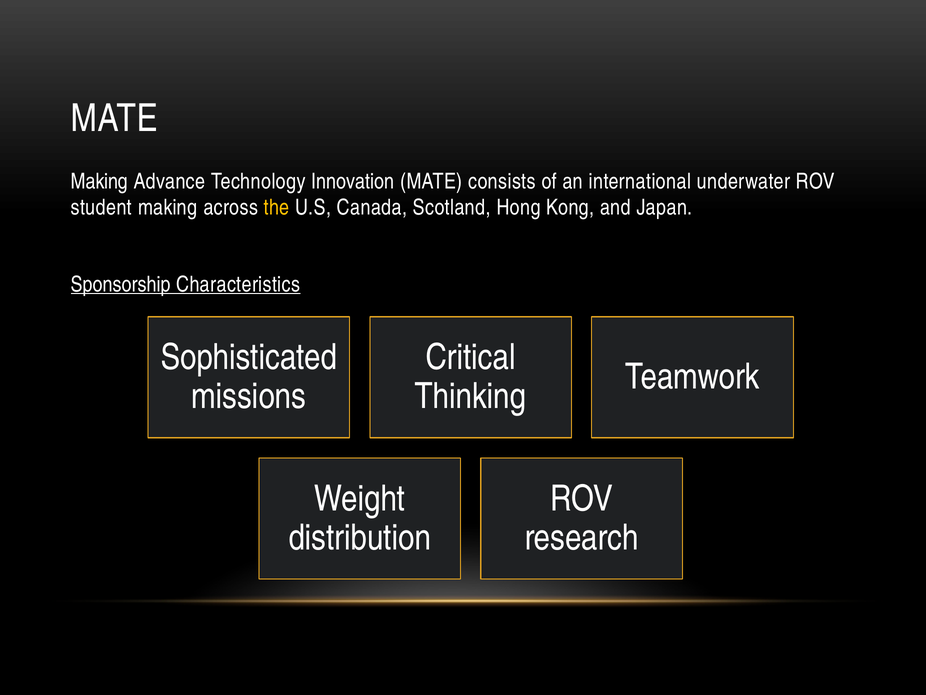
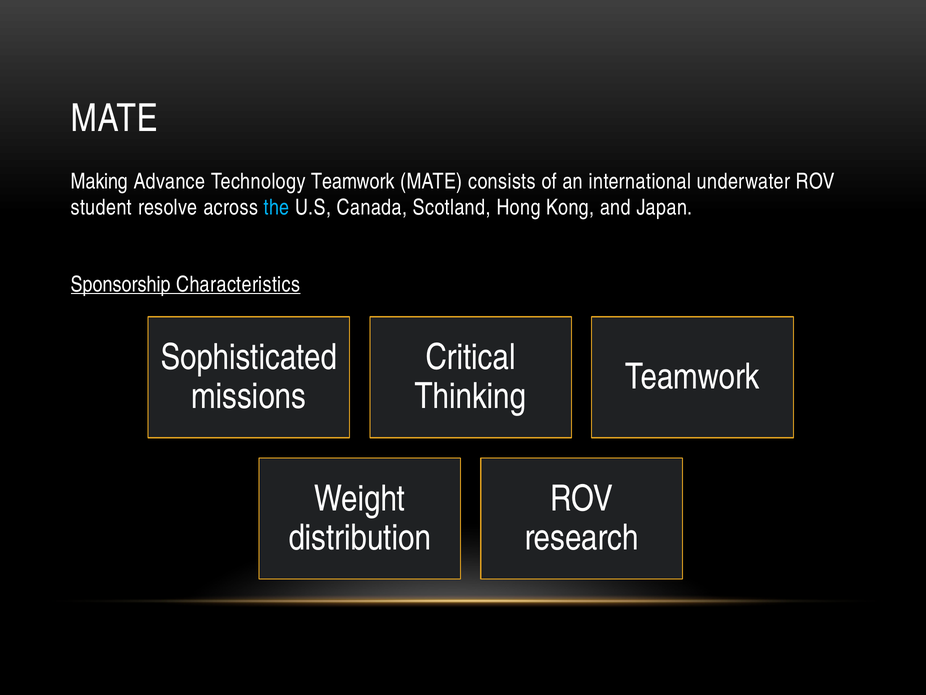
Technology Innovation: Innovation -> Teamwork
student making: making -> resolve
the colour: yellow -> light blue
